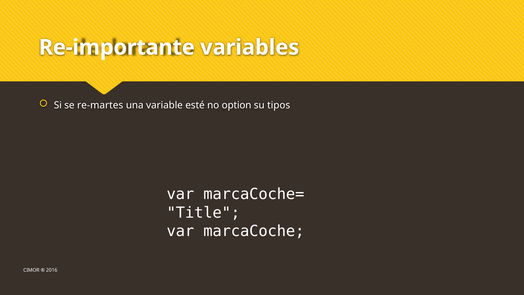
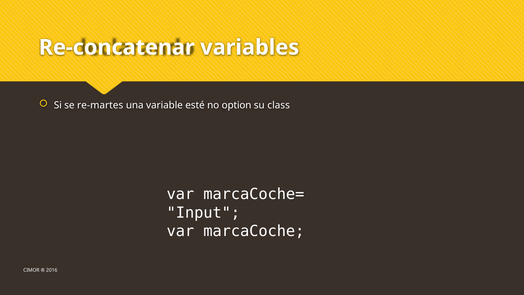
Re-importante: Re-importante -> Re-concatenar
tipos: tipos -> class
Title: Title -> Input
